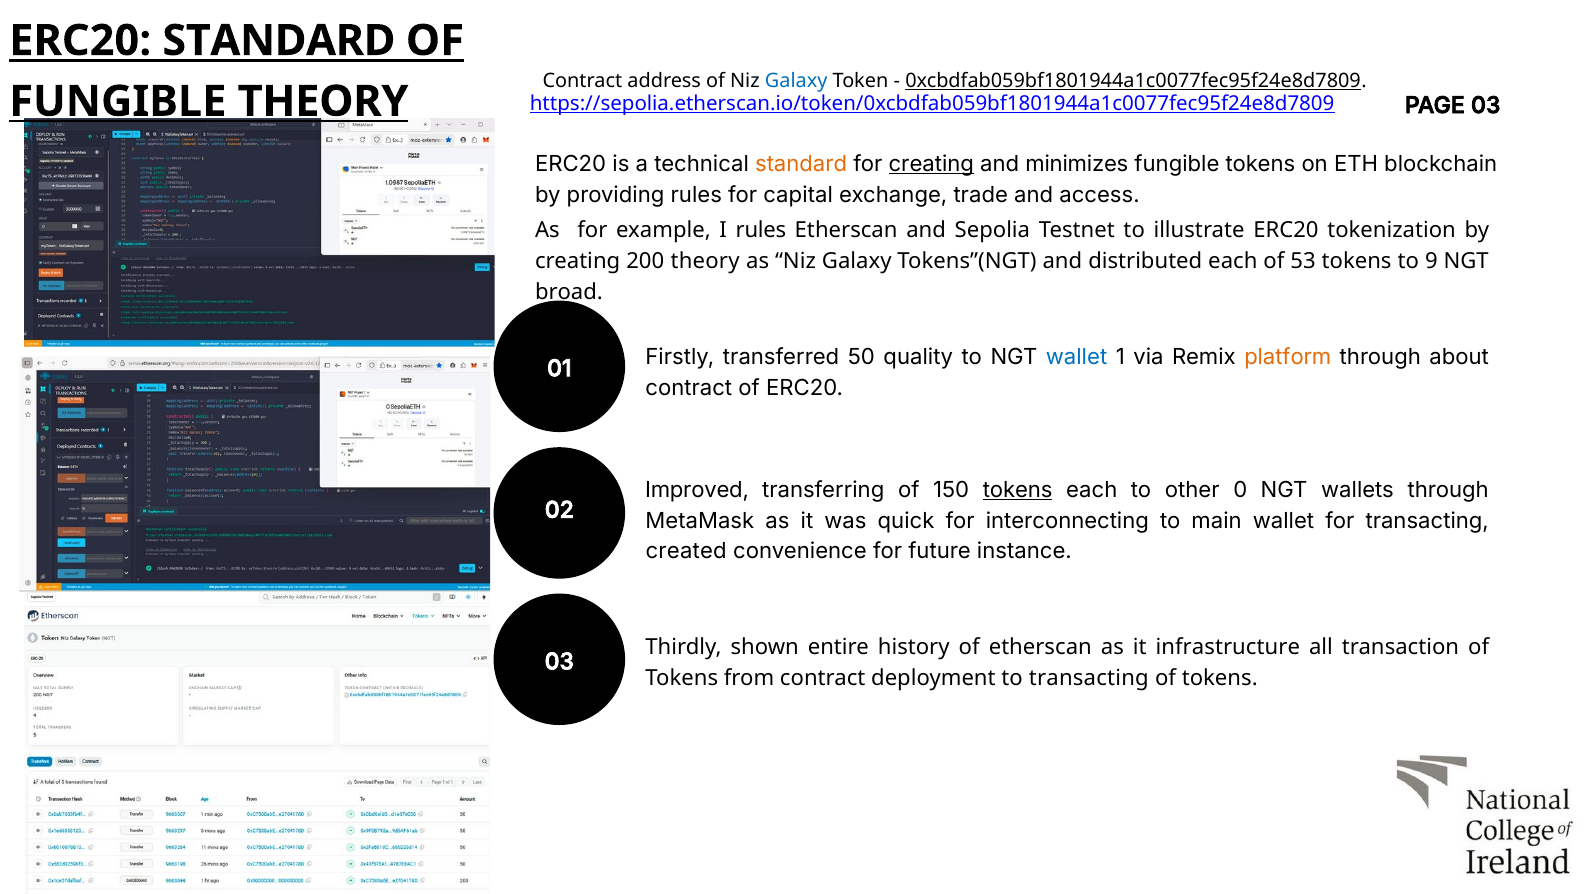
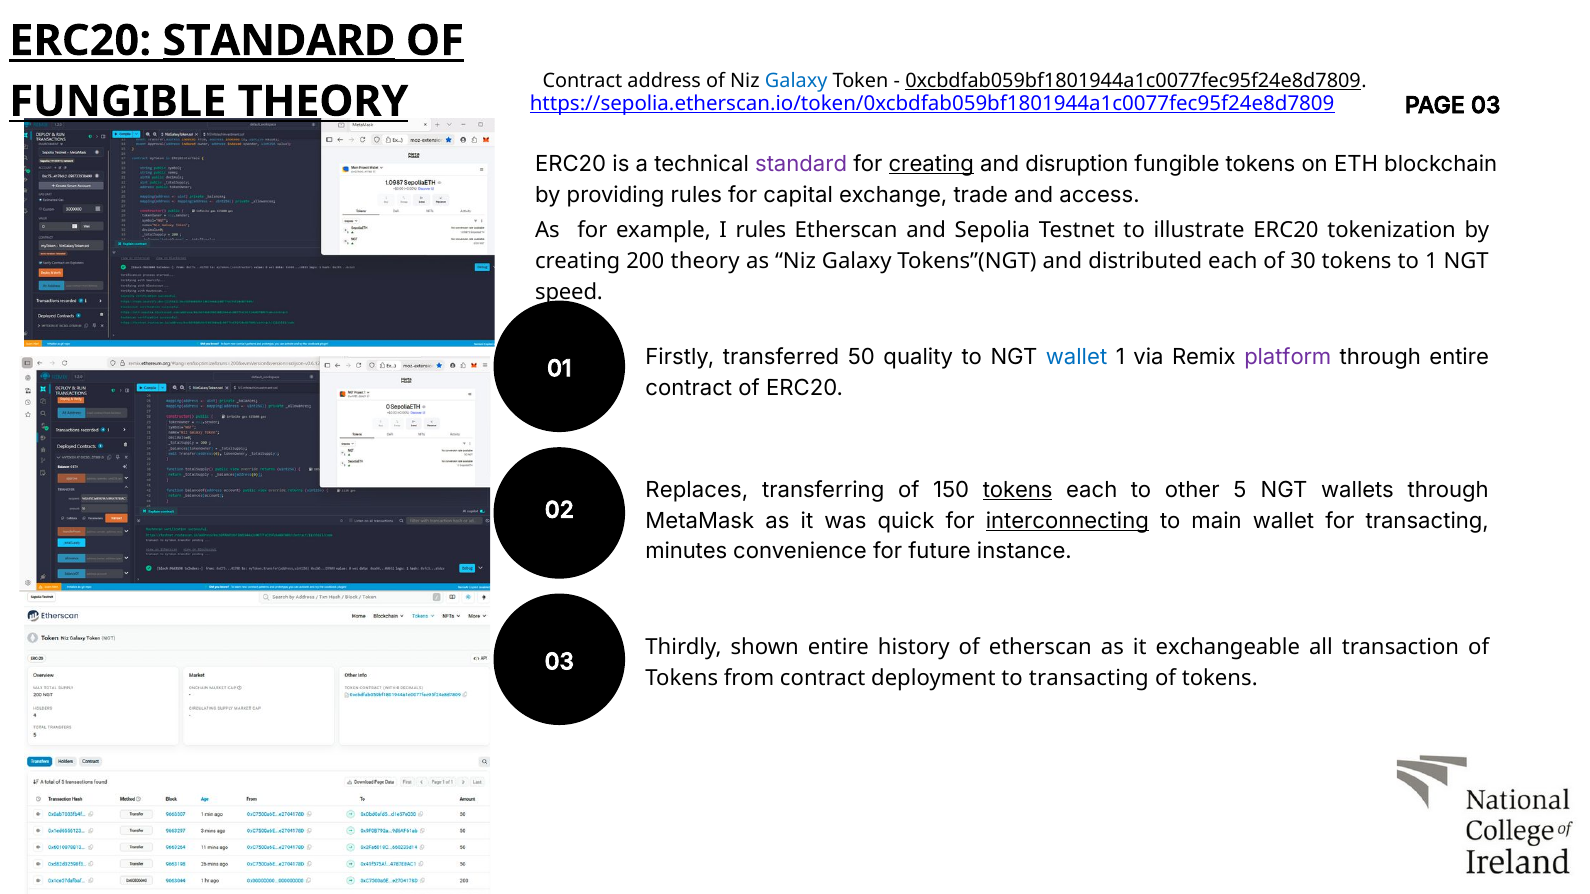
STANDARD at (279, 41) underline: none -> present
standard at (801, 164) colour: orange -> purple
minimizes: minimizes -> disruption
53: 53 -> 30
to 9: 9 -> 1
broad: broad -> speed
platform colour: orange -> purple
through about: about -> entire
Improved: Improved -> Replaces
0: 0 -> 5
interconnecting underline: none -> present
created: created -> minutes
infrastructure: infrastructure -> exchangeable
